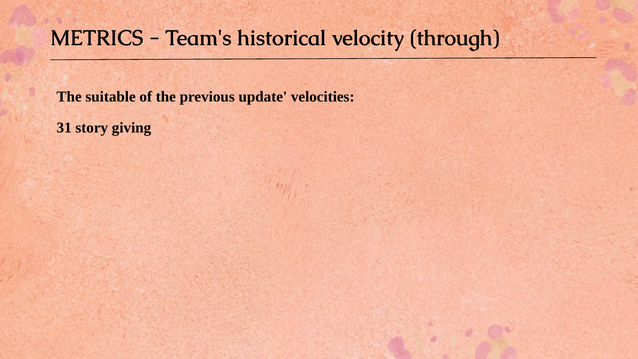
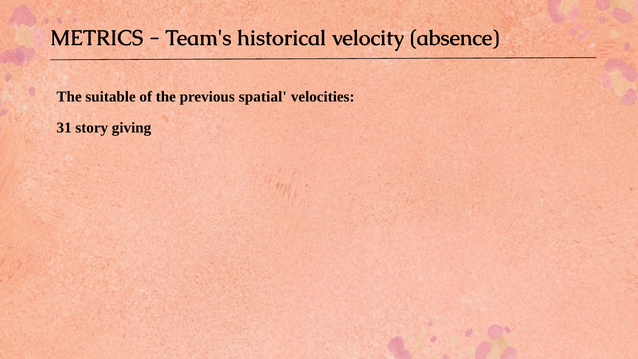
through: through -> absence
update: update -> spatial
